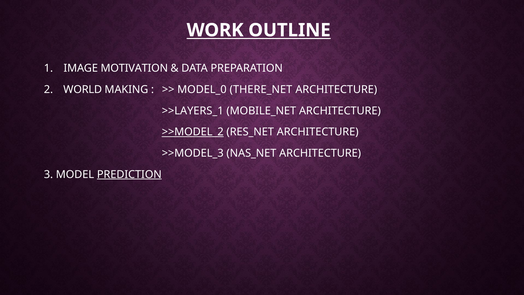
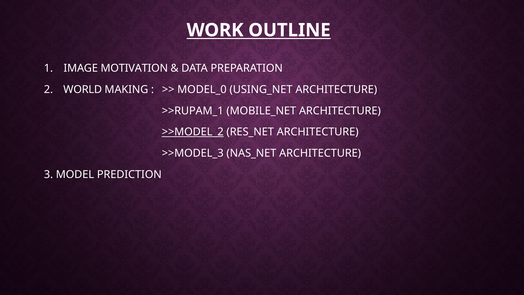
THERE_NET: THERE_NET -> USING_NET
>>LAYERS_1: >>LAYERS_1 -> >>RUPAM_1
PREDICTION underline: present -> none
